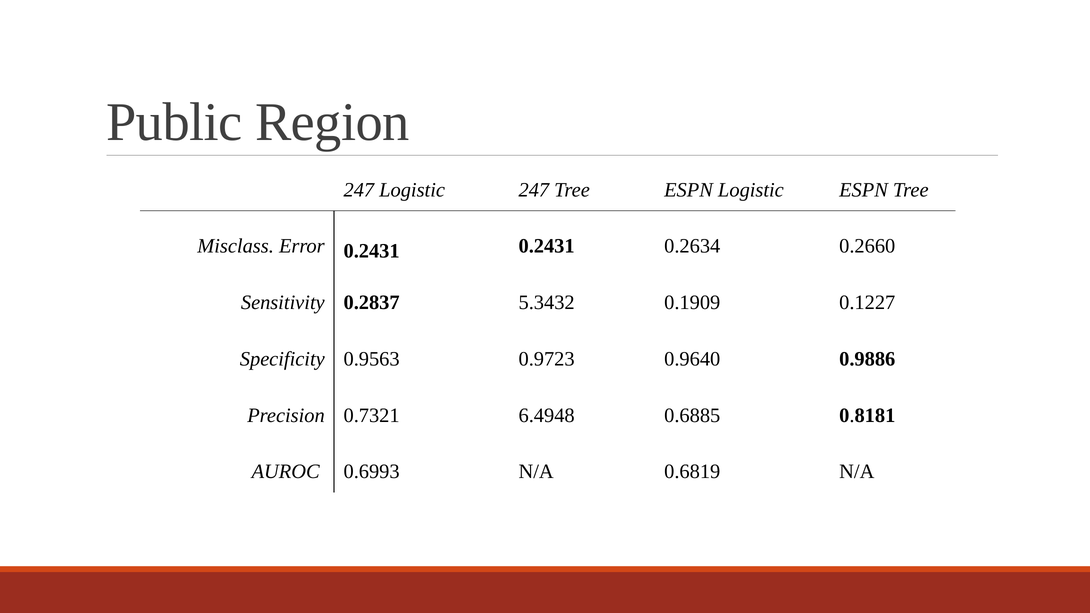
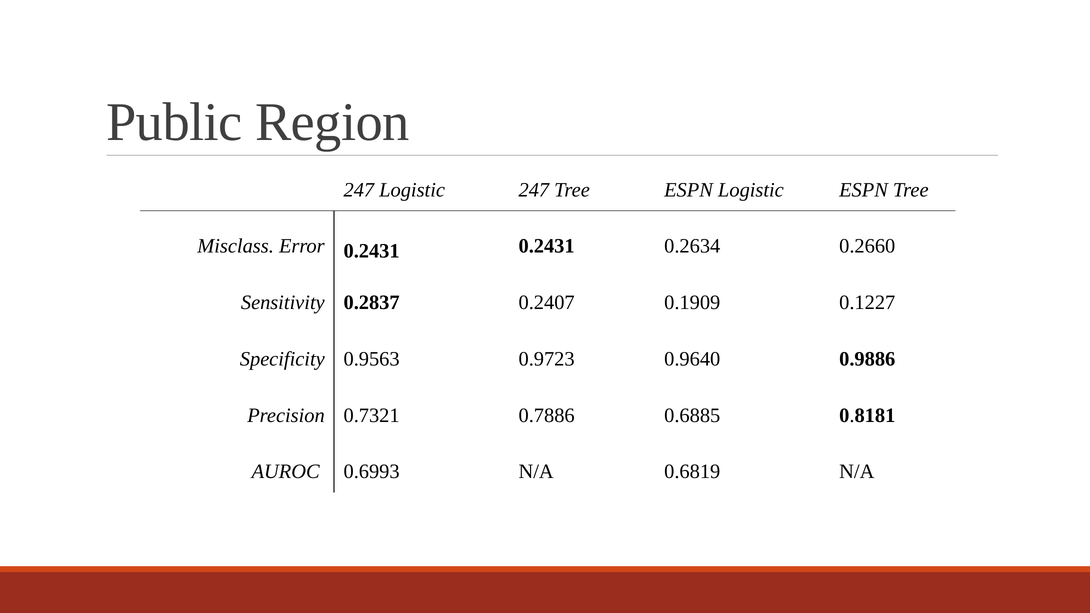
5.3432: 5.3432 -> 0.2407
6.4948: 6.4948 -> 0.7886
